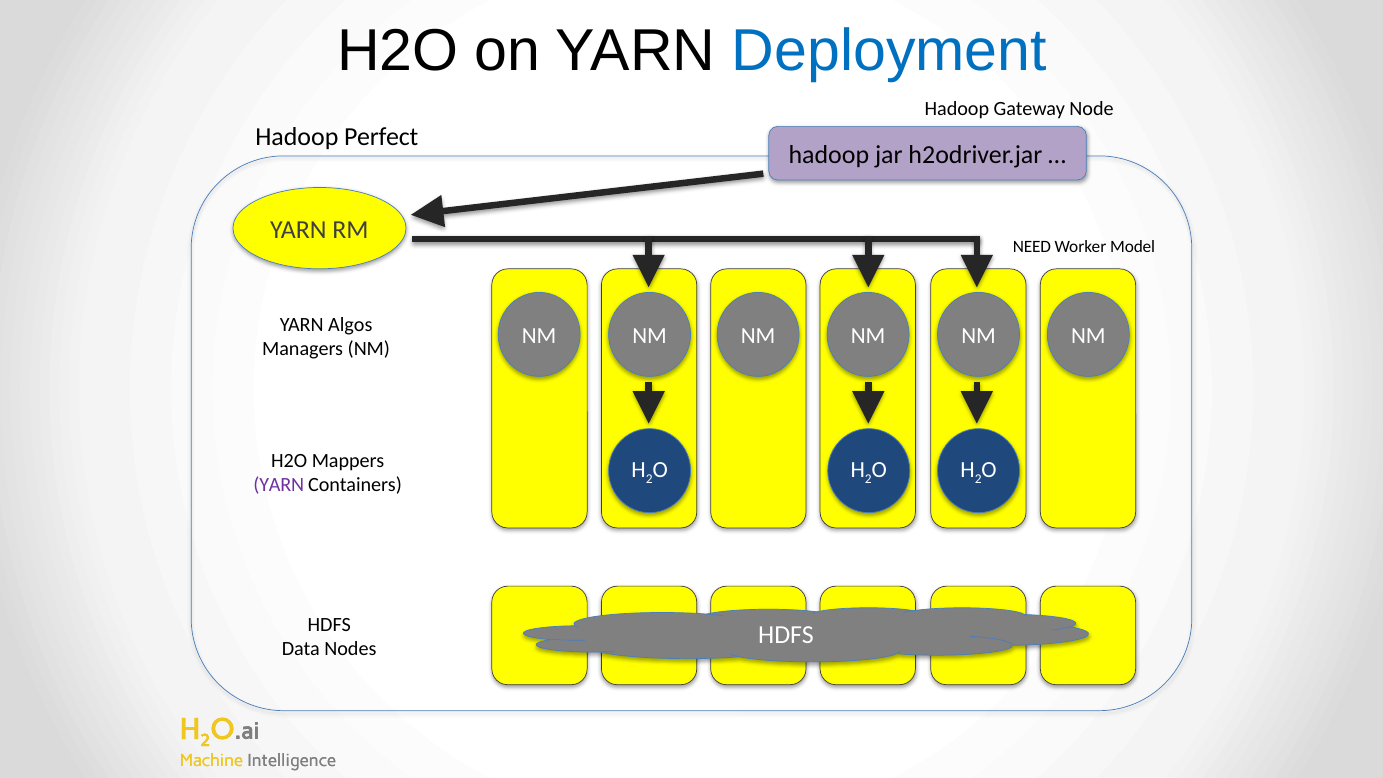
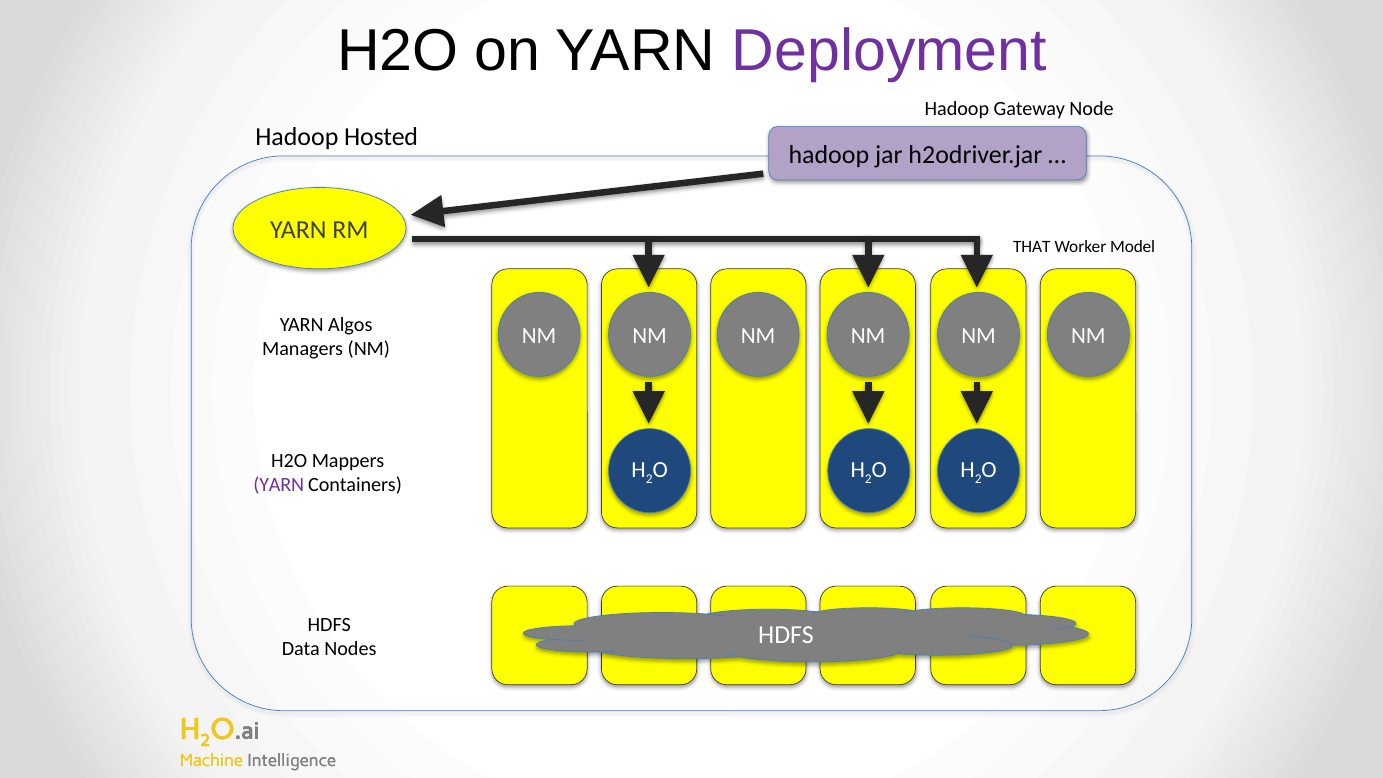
Deployment colour: blue -> purple
Perfect: Perfect -> Hosted
NEED: NEED -> THAT
